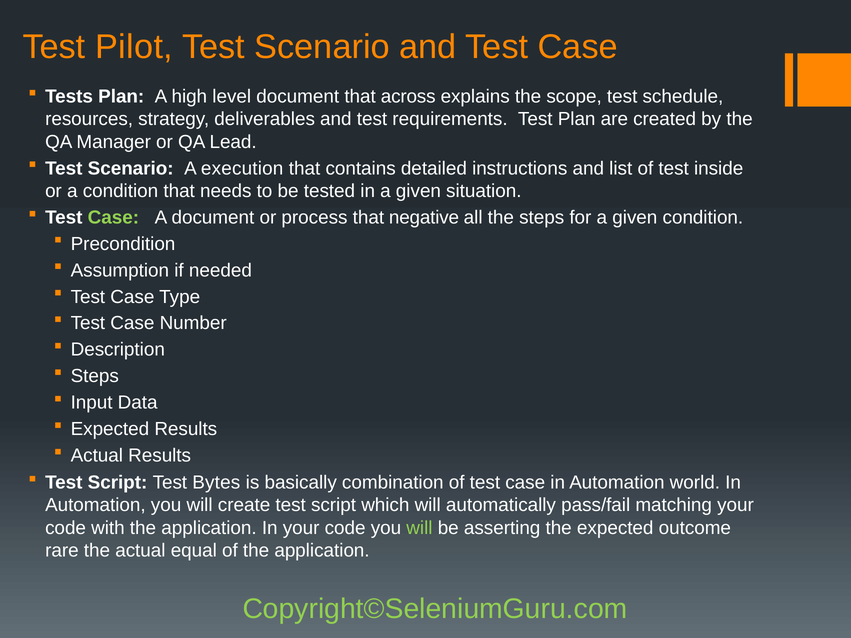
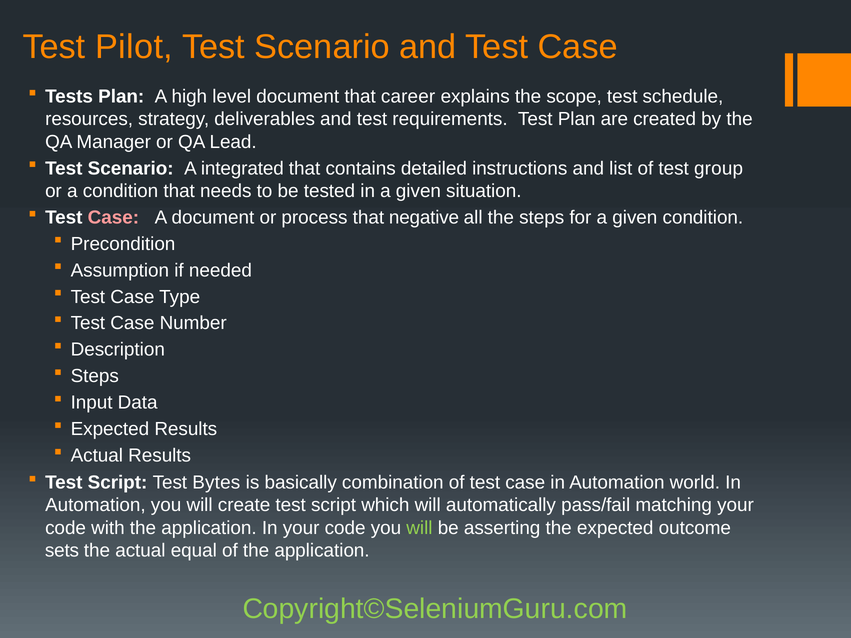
across: across -> career
execution: execution -> integrated
inside: inside -> group
Case at (113, 218) colour: light green -> pink
rare: rare -> sets
